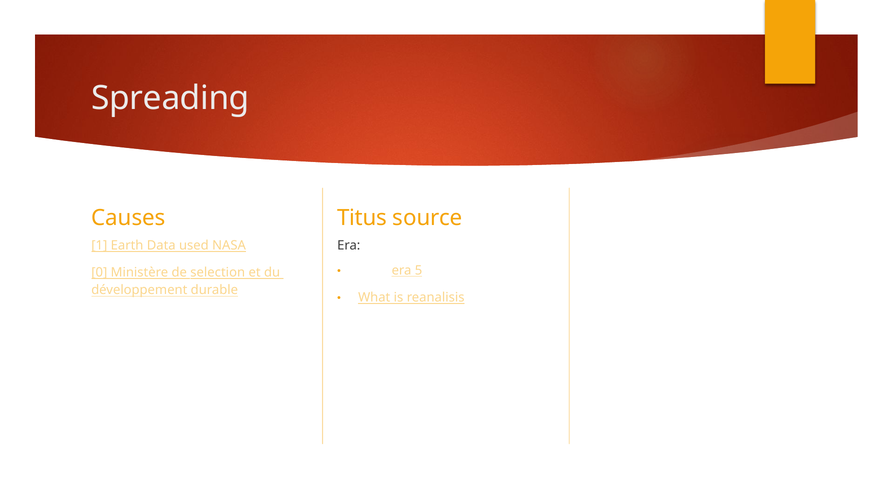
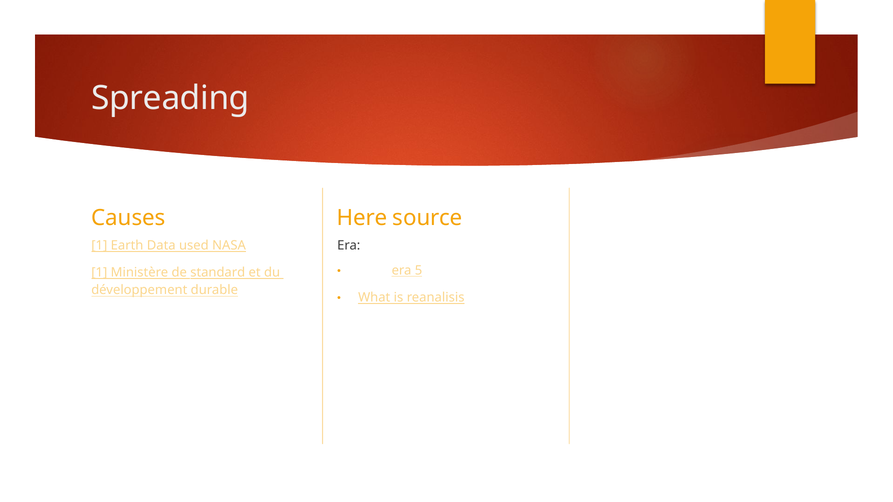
Titus: Titus -> Here
0 at (99, 273): 0 -> 1
selection: selection -> standard
